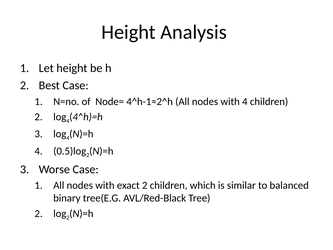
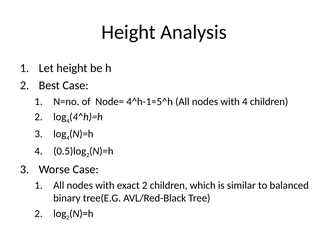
4^h-1≈2^h: 4^h-1≈2^h -> 4^h-1≈5^h
